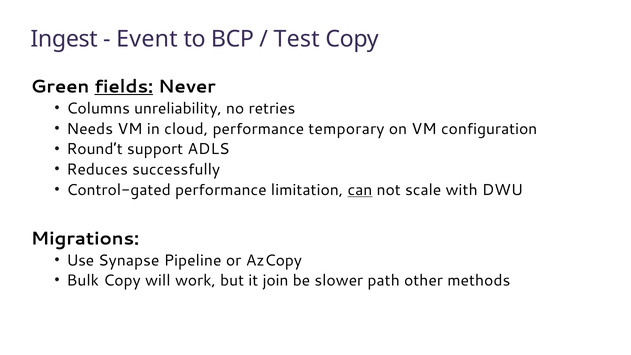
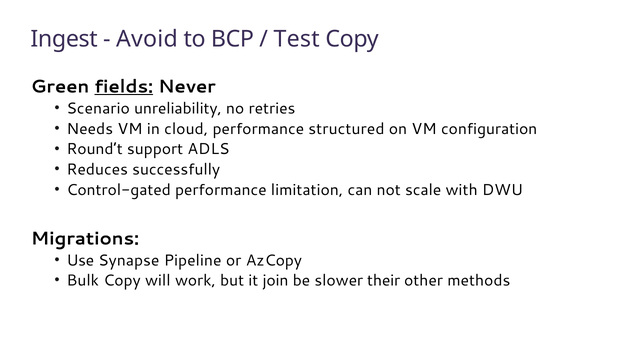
Event: Event -> Avoid
Columns: Columns -> Scenario
temporary: temporary -> structured
can underline: present -> none
path: path -> their
